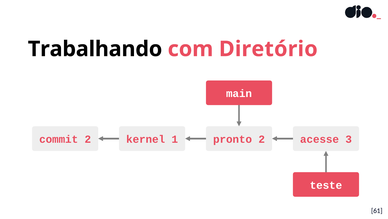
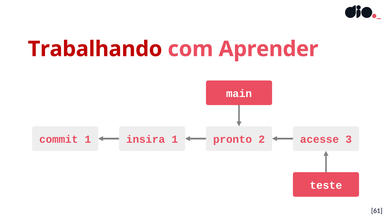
Trabalhando colour: black -> red
Diretório: Diretório -> Aprender
commit 2: 2 -> 1
kernel: kernel -> insira
